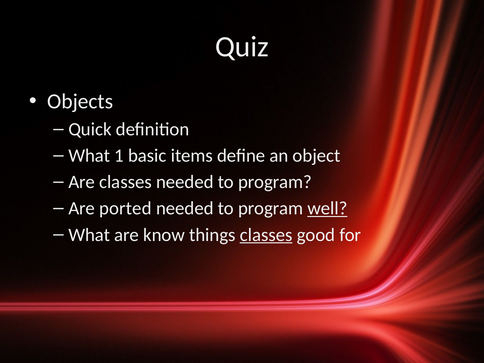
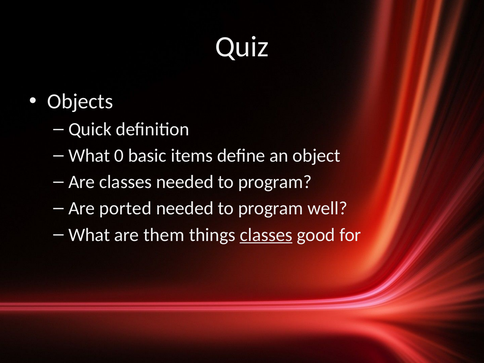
1: 1 -> 0
well underline: present -> none
know: know -> them
